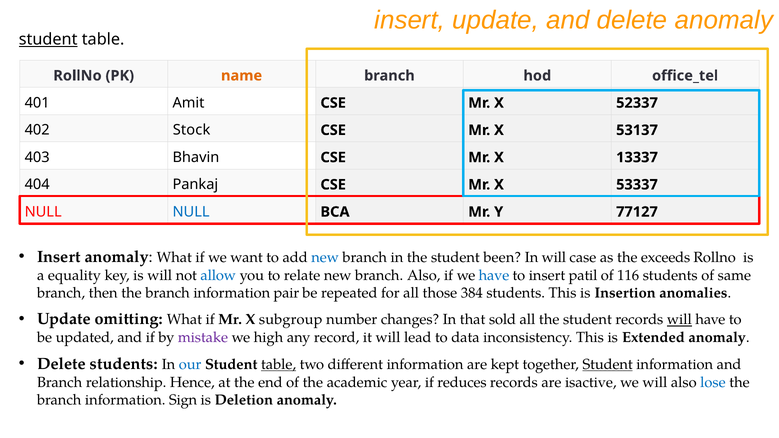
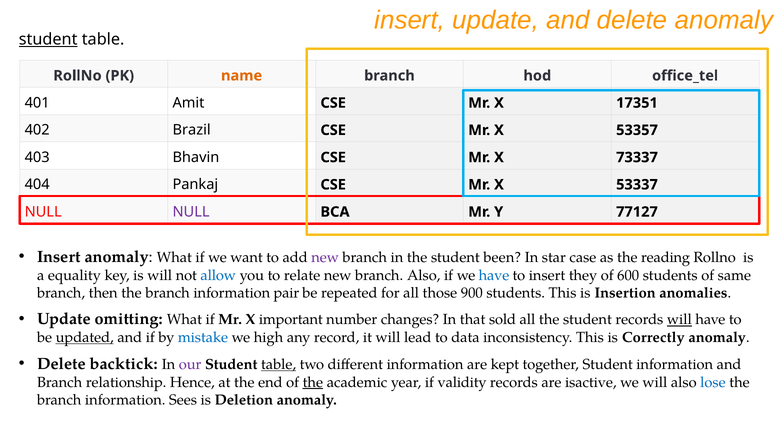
52337: 52337 -> 17351
Stock: Stock -> Brazil
53137: 53137 -> 53357
13337: 13337 -> 73337
NULL at (191, 212) colour: blue -> purple
new at (325, 257) colour: blue -> purple
In will: will -> star
exceeds: exceeds -> reading
patil: patil -> they
116: 116 -> 600
384: 384 -> 900
subgroup: subgroup -> important
updated underline: none -> present
mistake colour: purple -> blue
Extended: Extended -> Correctly
Delete students: students -> backtick
our colour: blue -> purple
Student at (608, 365) underline: present -> none
the at (313, 382) underline: none -> present
reduces: reduces -> validity
Sign: Sign -> Sees
